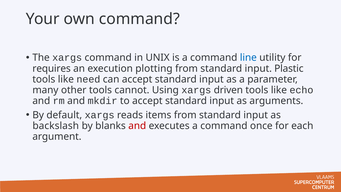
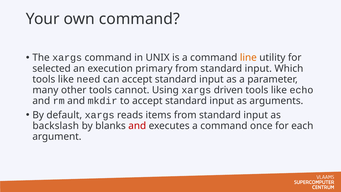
line colour: blue -> orange
requires: requires -> selected
plotting: plotting -> primary
Plastic: Plastic -> Which
